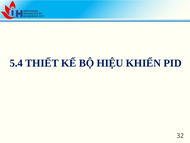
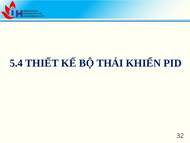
HIỆU: HIỆU -> THÁI
